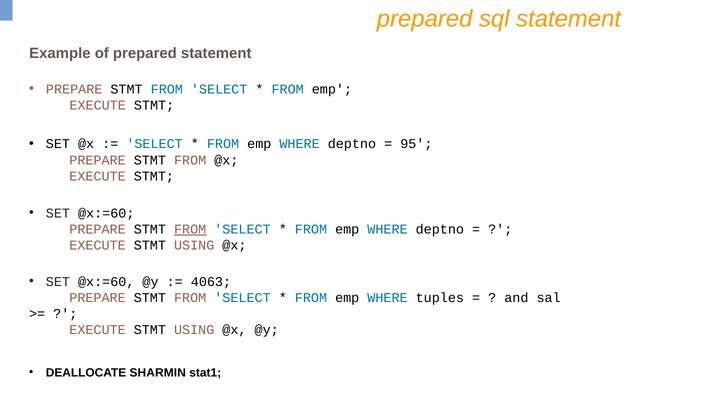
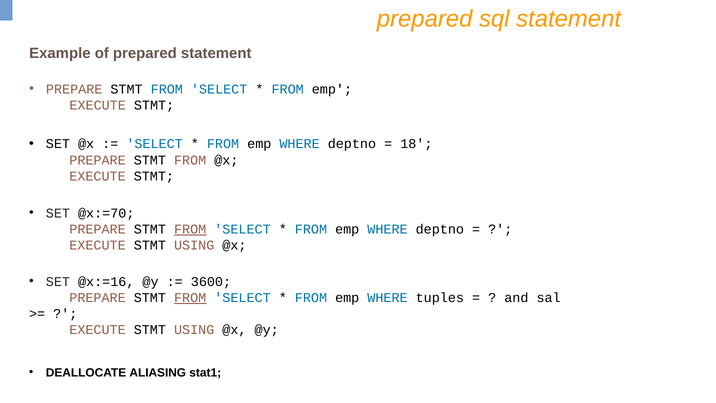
95: 95 -> 18
@x:=60 at (106, 213): @x:=60 -> @x:=70
@x:=60 at (106, 281): @x:=60 -> @x:=16
4063: 4063 -> 3600
FROM at (190, 298) underline: none -> present
SHARMIN: SHARMIN -> ALIASING
